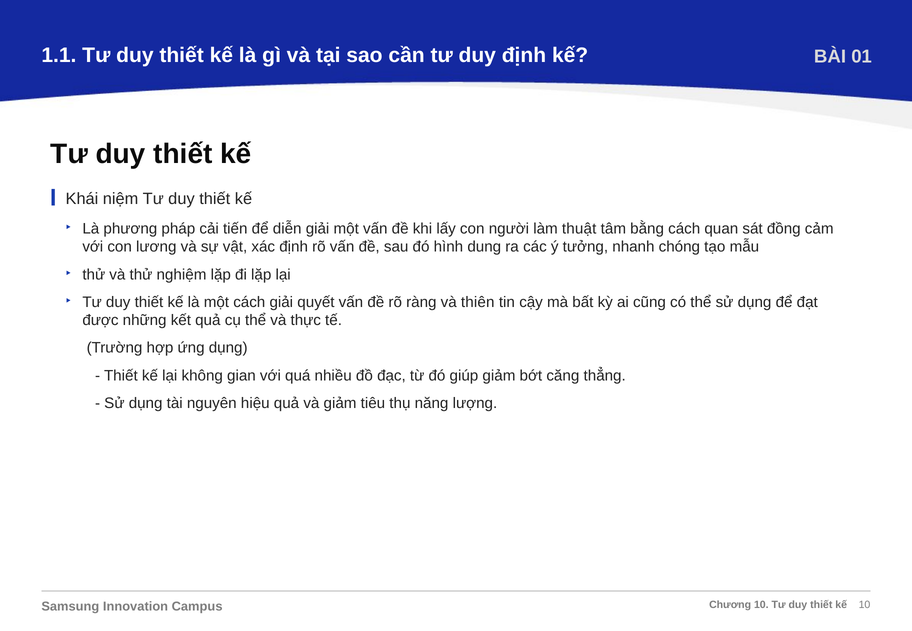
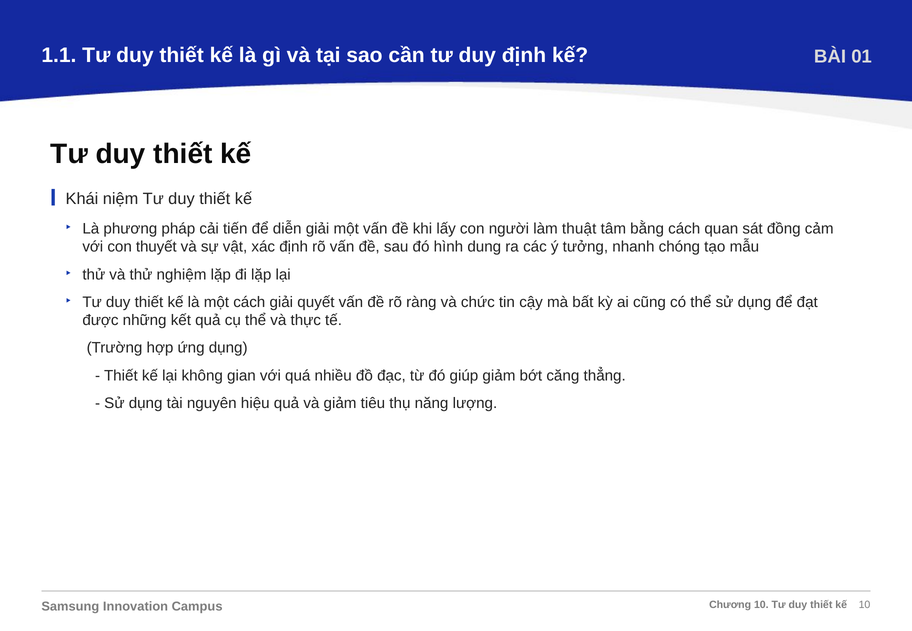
lương: lương -> thuyết
thiên: thiên -> chức
